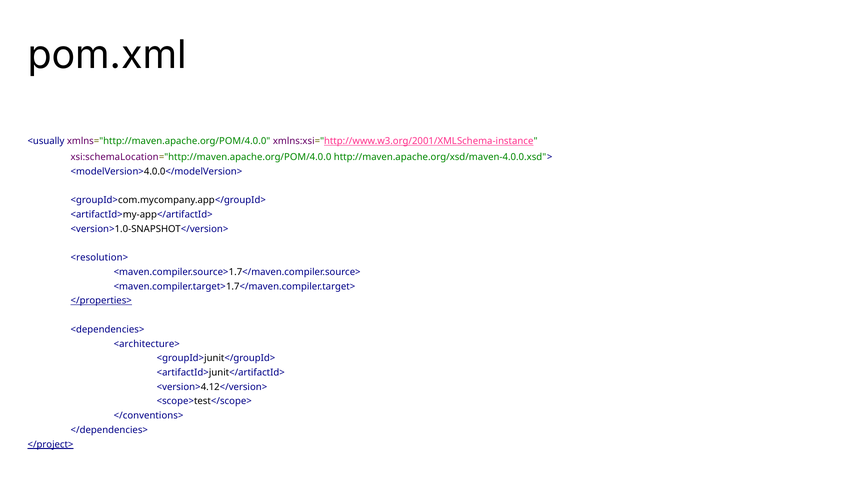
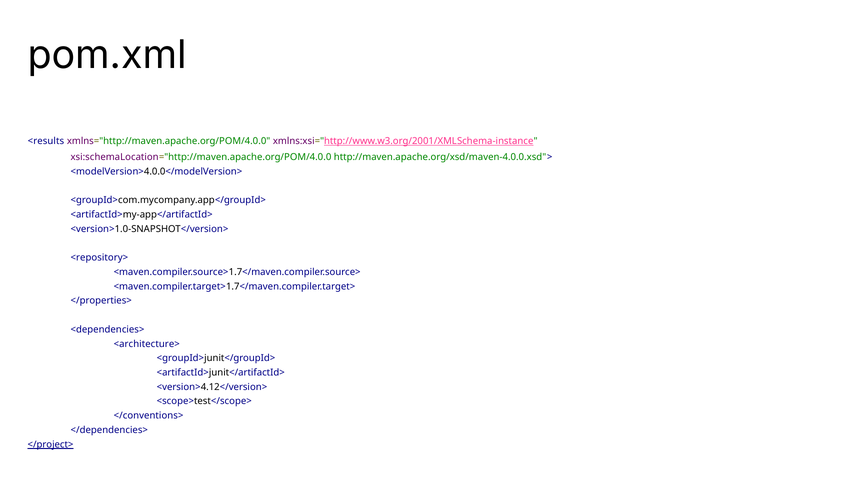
<usually: <usually -> <results
<resolution>: <resolution> -> <repository>
</properties> underline: present -> none
